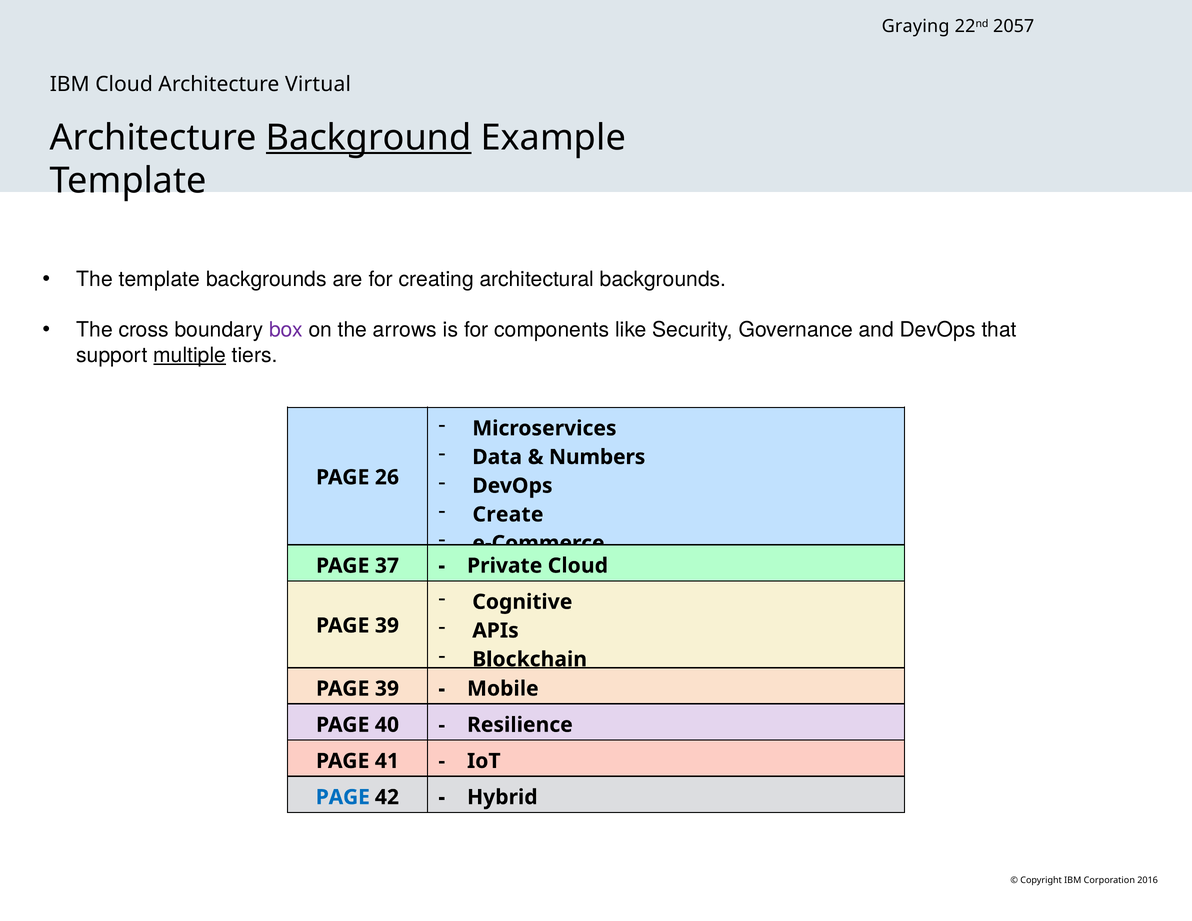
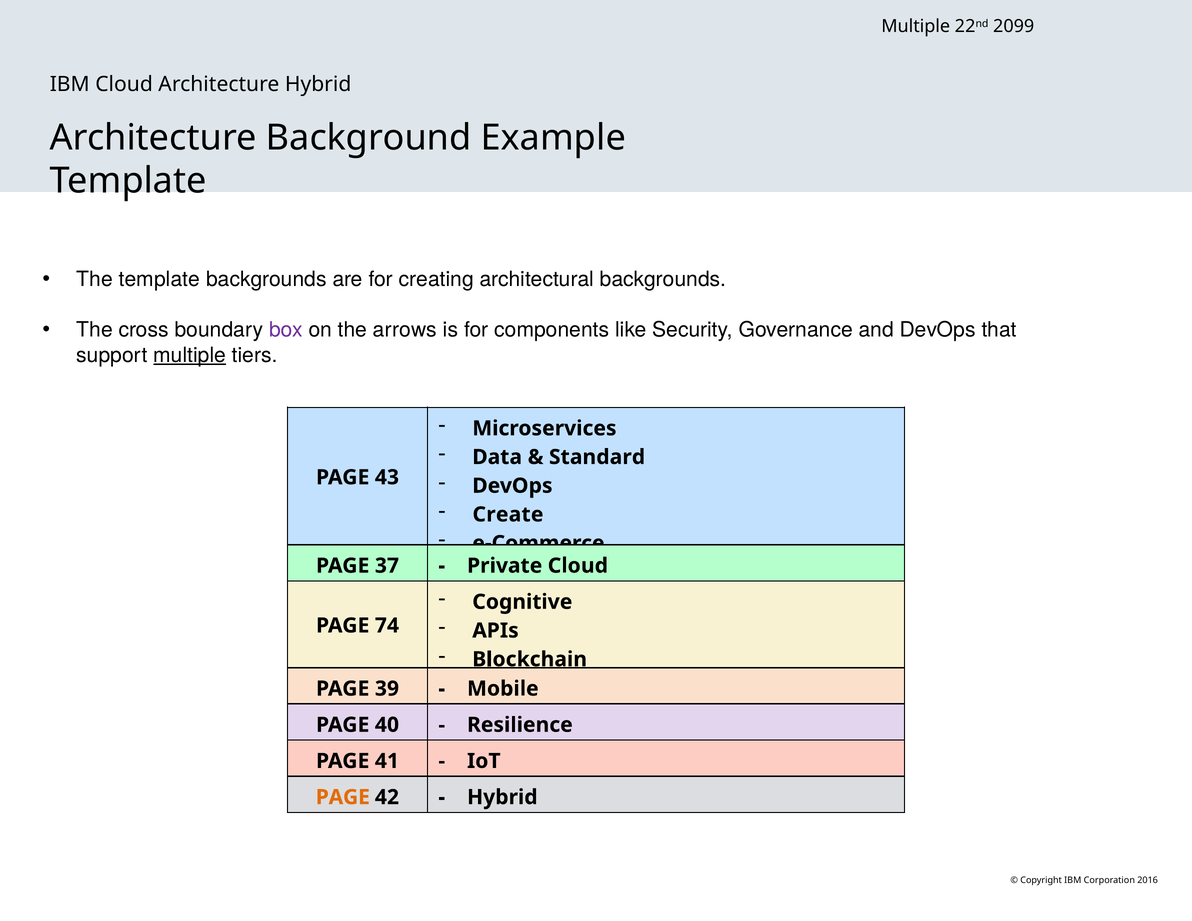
Graying at (916, 27): Graying -> Multiple
2057: 2057 -> 2099
Architecture Virtual: Virtual -> Hybrid
Background underline: present -> none
Numbers: Numbers -> Standard
26: 26 -> 43
39 at (387, 626): 39 -> 74
PAGE at (343, 797) colour: blue -> orange
